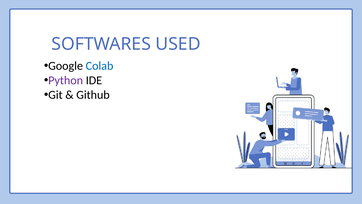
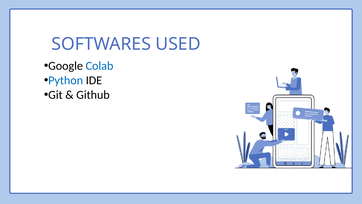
Python colour: purple -> blue
